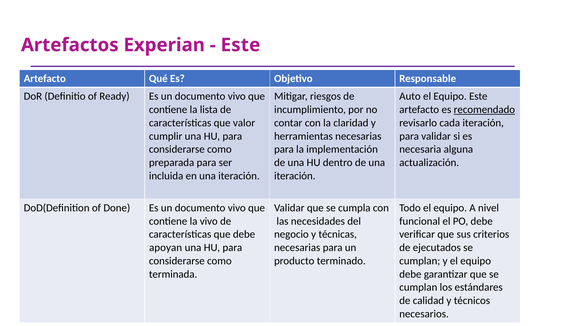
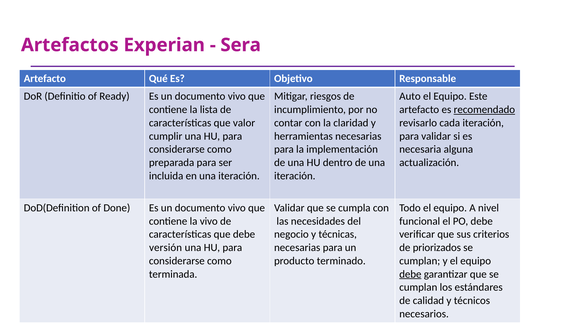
Este at (240, 45): Este -> Sera
apoyan: apoyan -> versión
ejecutados: ejecutados -> priorizados
debe at (410, 274) underline: none -> present
